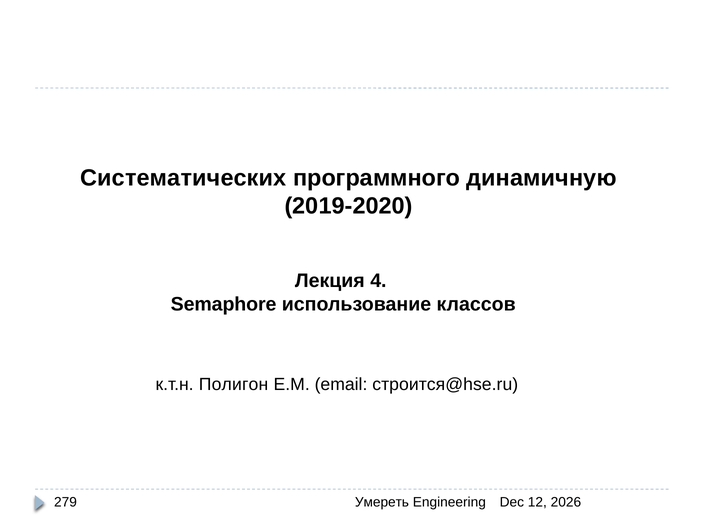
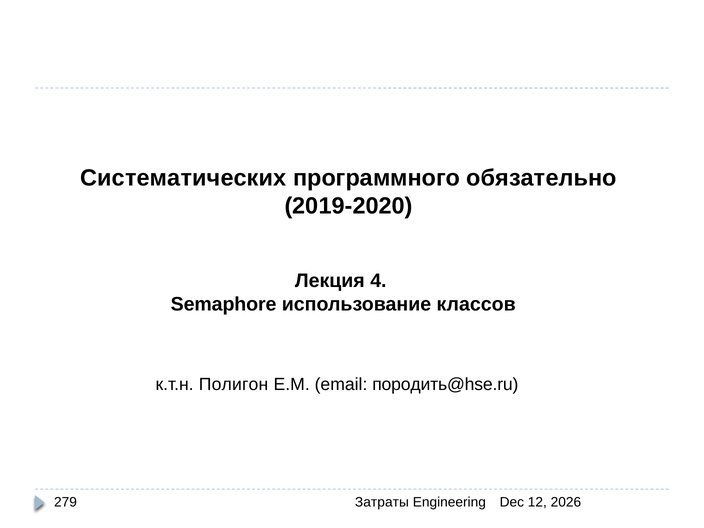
динамичную: динамичную -> обязательно
строится@hse.ru: строится@hse.ru -> породить@hse.ru
Умереть: Умереть -> Затраты
